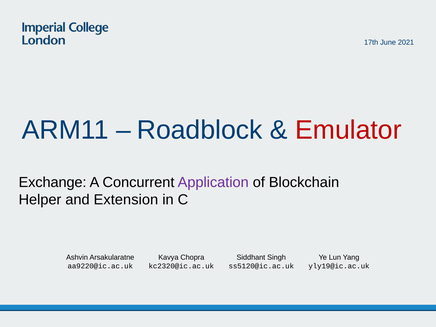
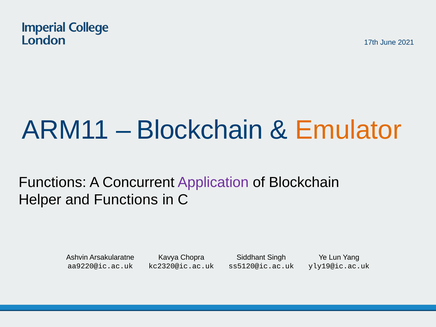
Roadblock at (200, 130): Roadblock -> Blockchain
Emulator colour: red -> orange
Exchange at (53, 182): Exchange -> Functions
and Extension: Extension -> Functions
